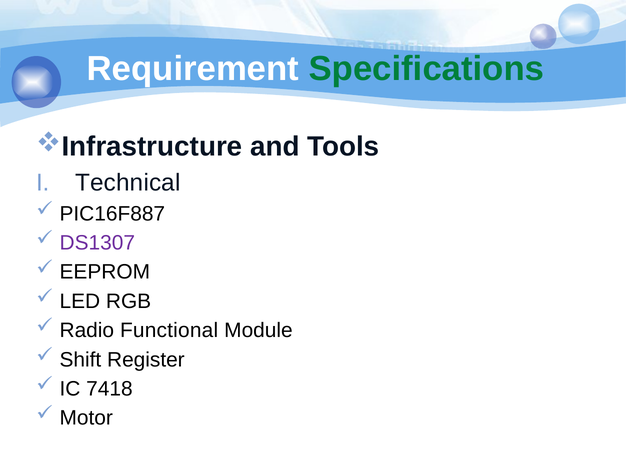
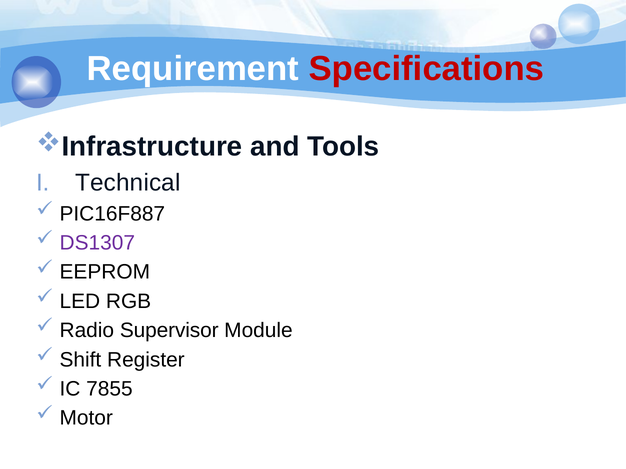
Specifications colour: green -> red
Functional: Functional -> Supervisor
7418: 7418 -> 7855
